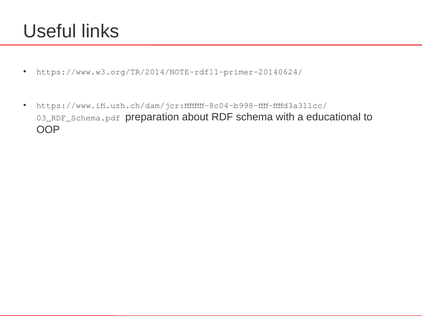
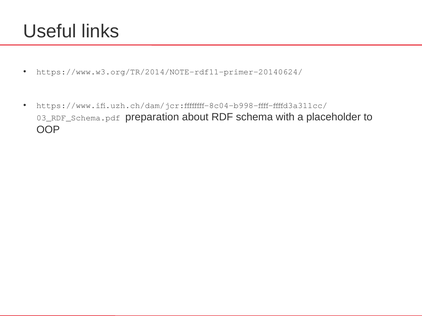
educational: educational -> placeholder
